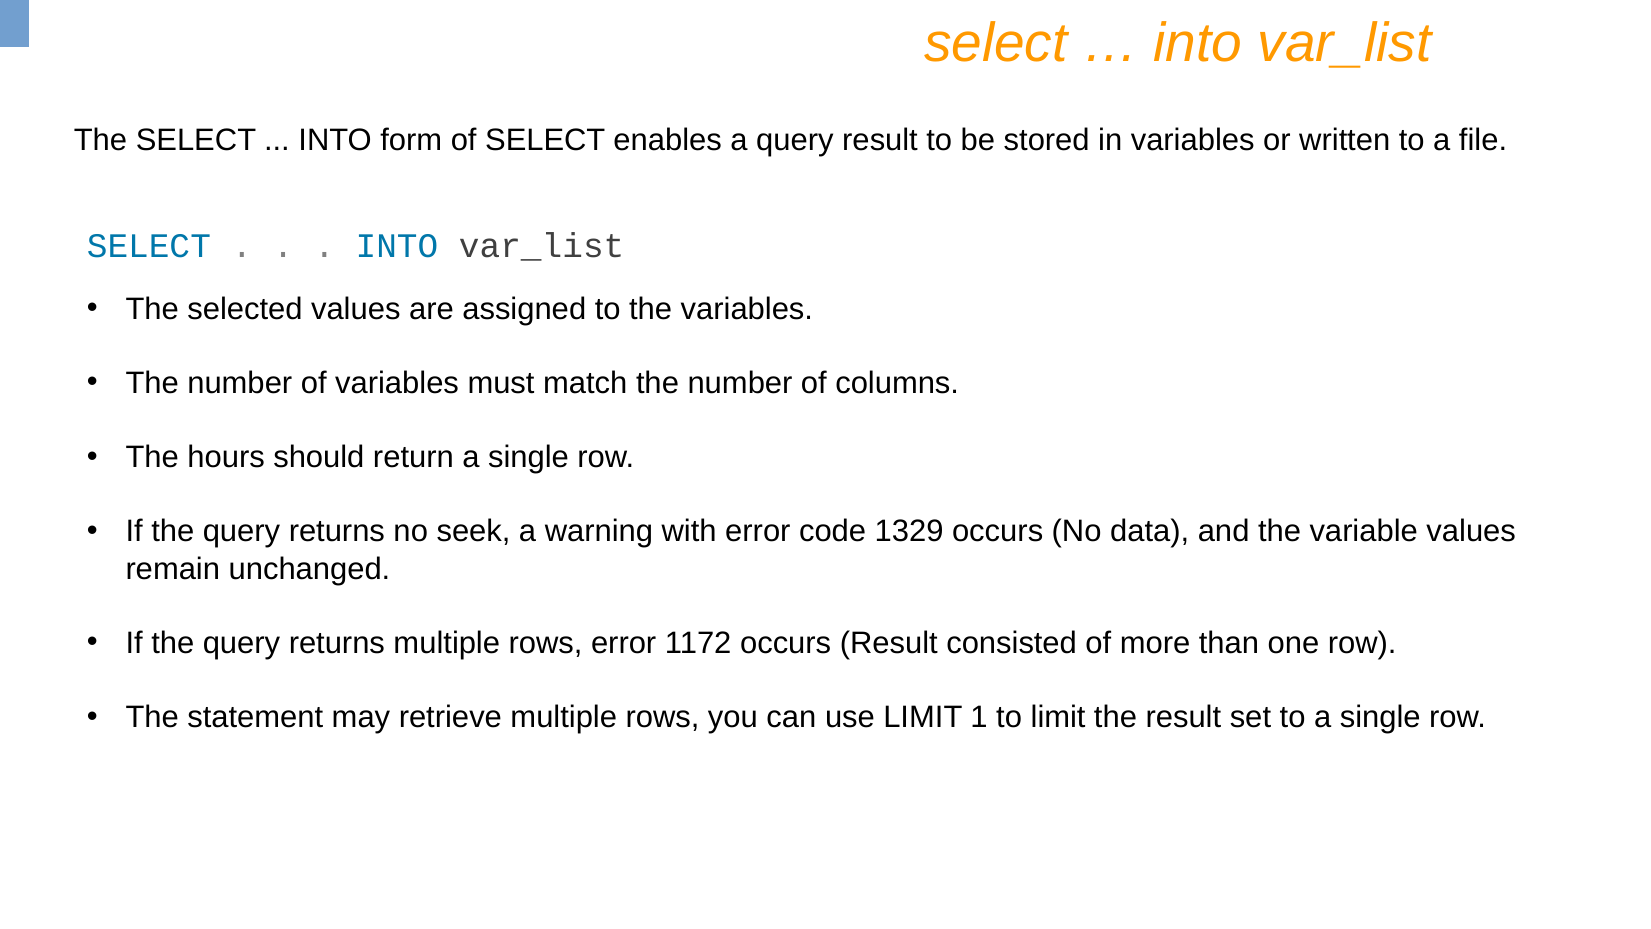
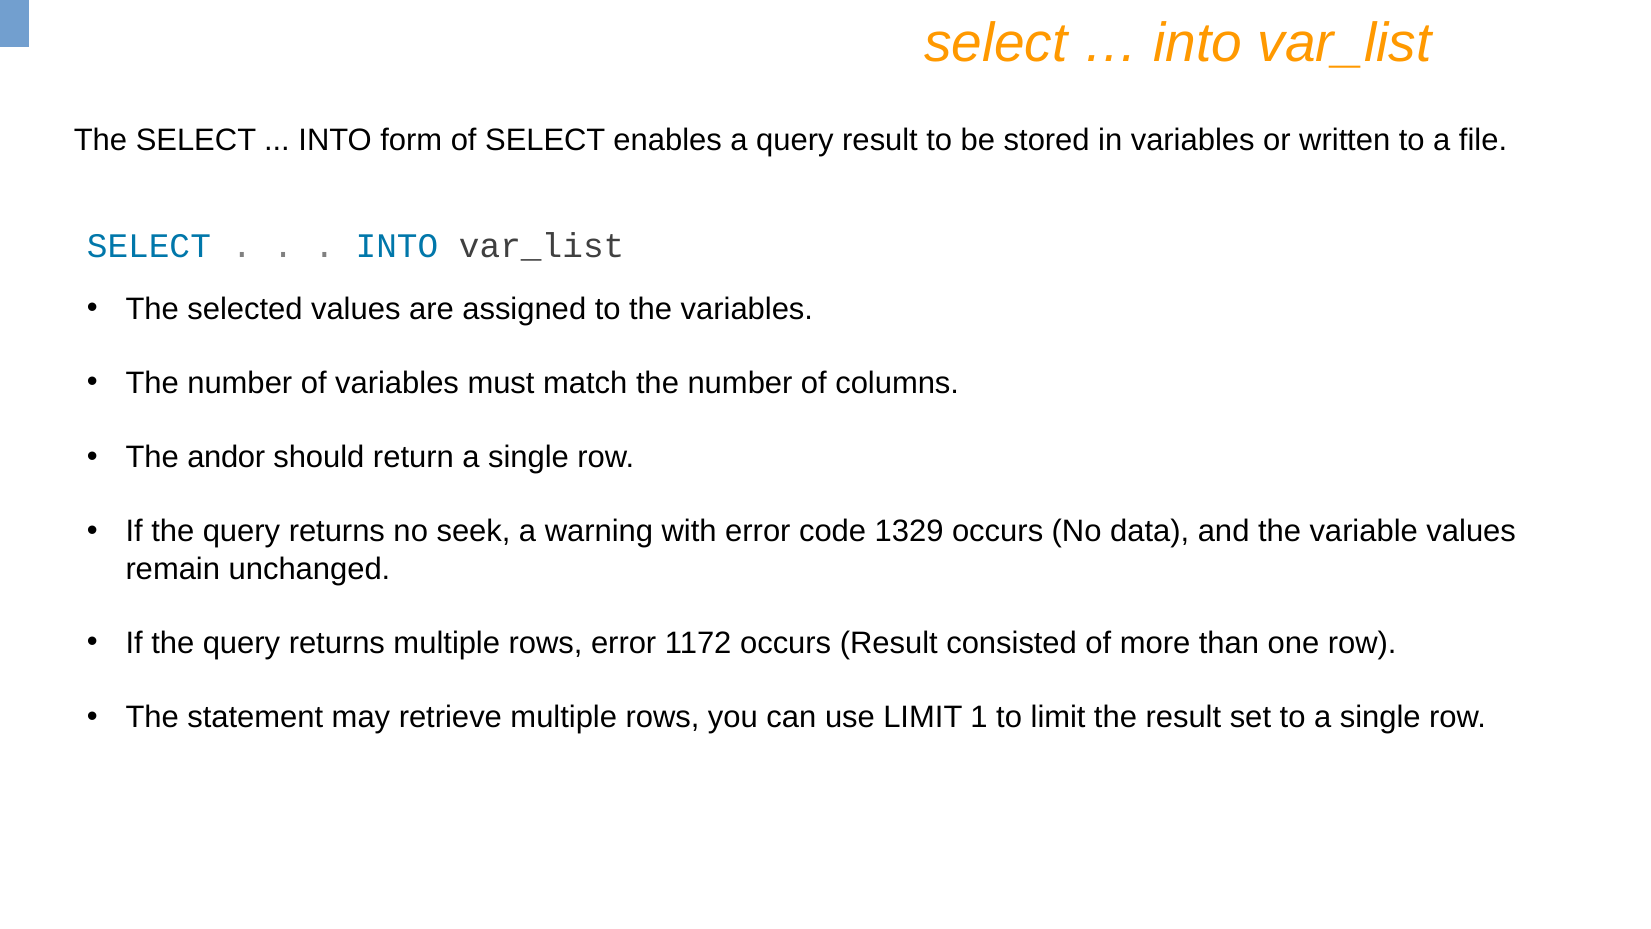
hours: hours -> andor
